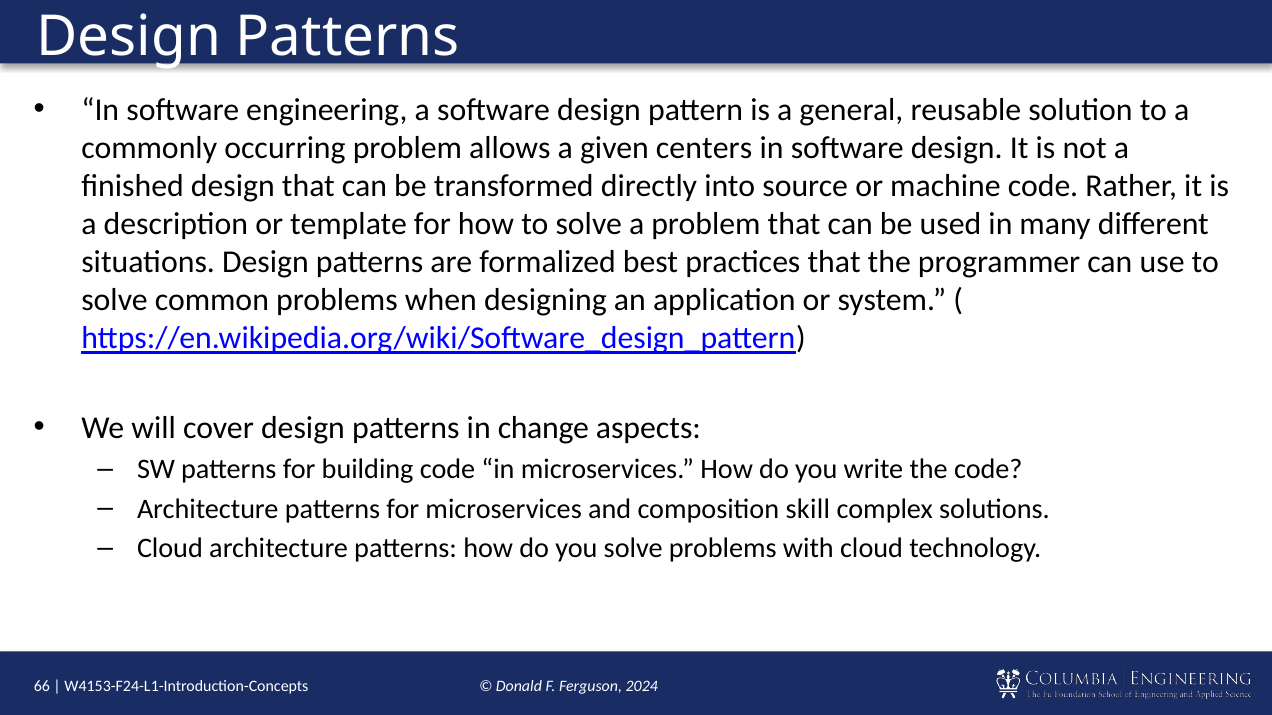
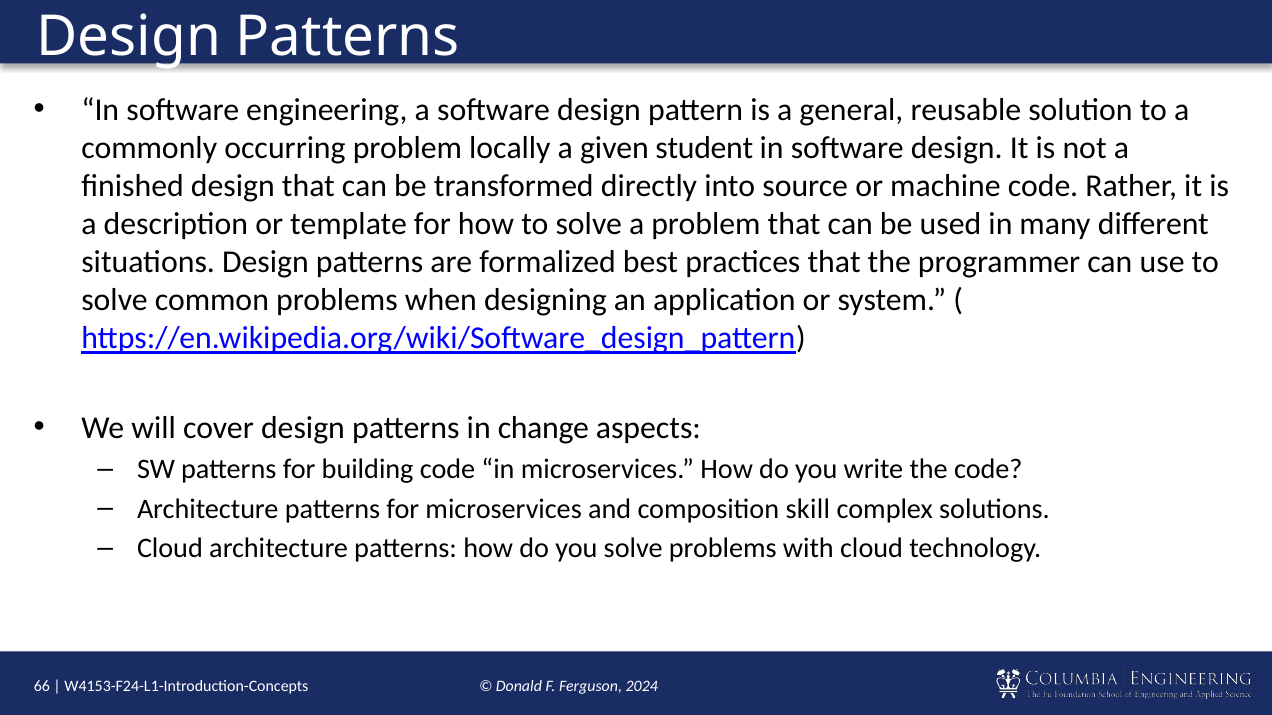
allows: allows -> locally
centers: centers -> student
